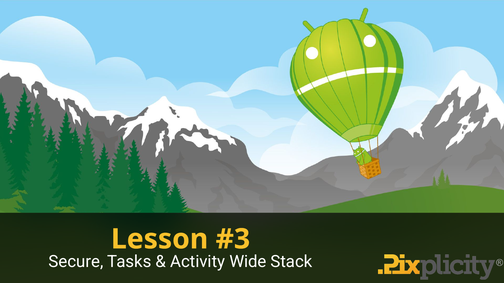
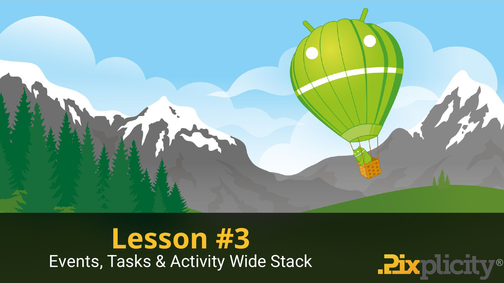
Secure: Secure -> Events
